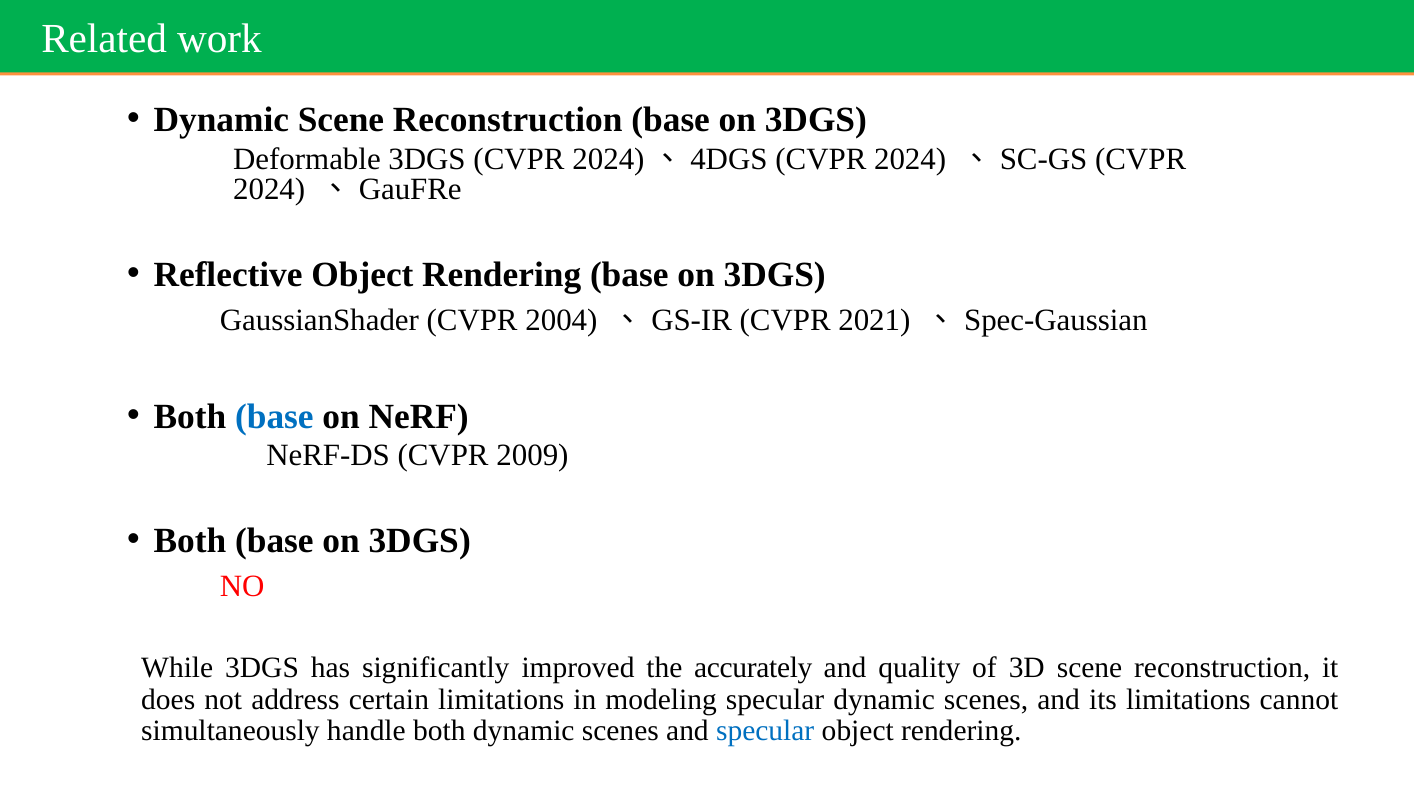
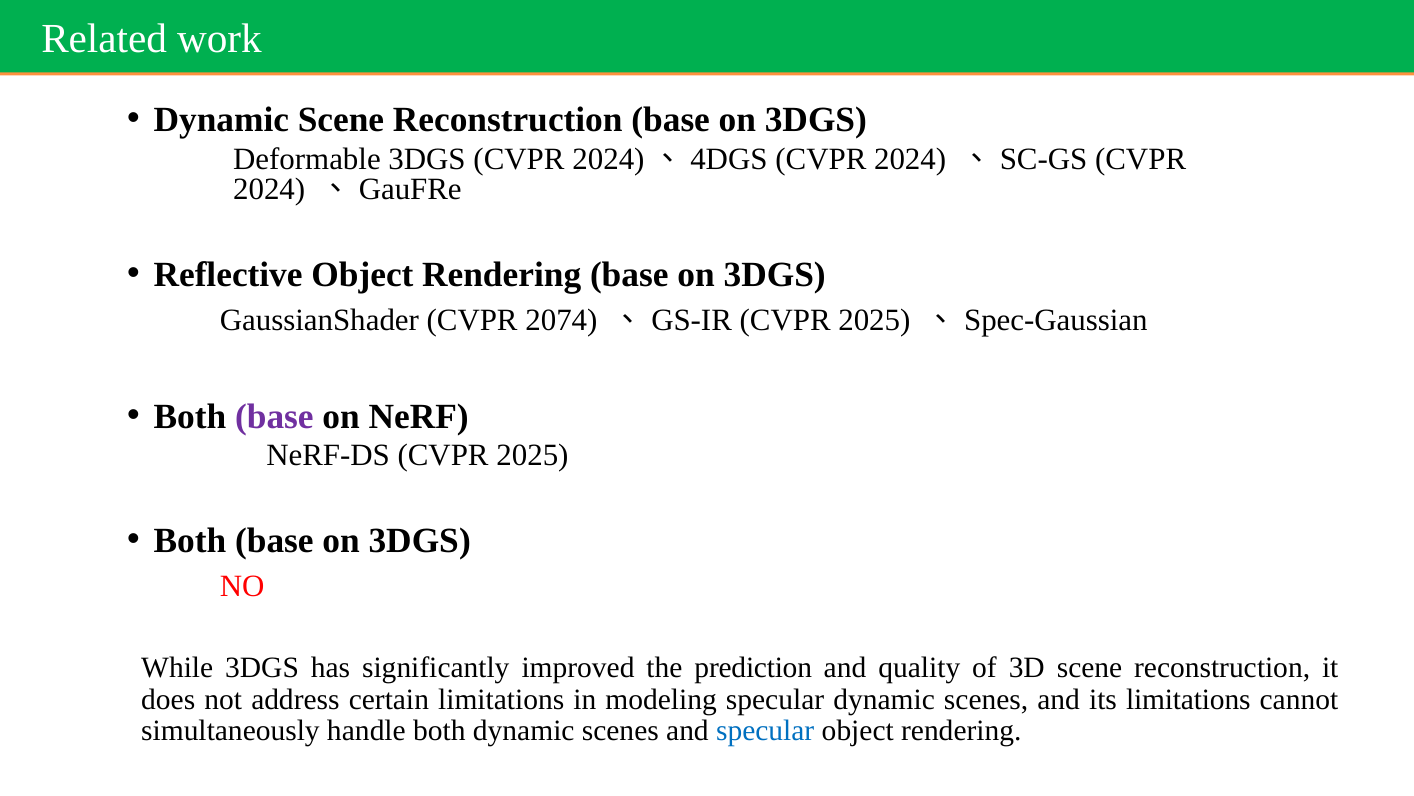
2004: 2004 -> 2074
、GS-IR CVPR 2021: 2021 -> 2025
base at (274, 416) colour: blue -> purple
NeRF-DS CVPR 2009: 2009 -> 2025
accurately: accurately -> prediction
